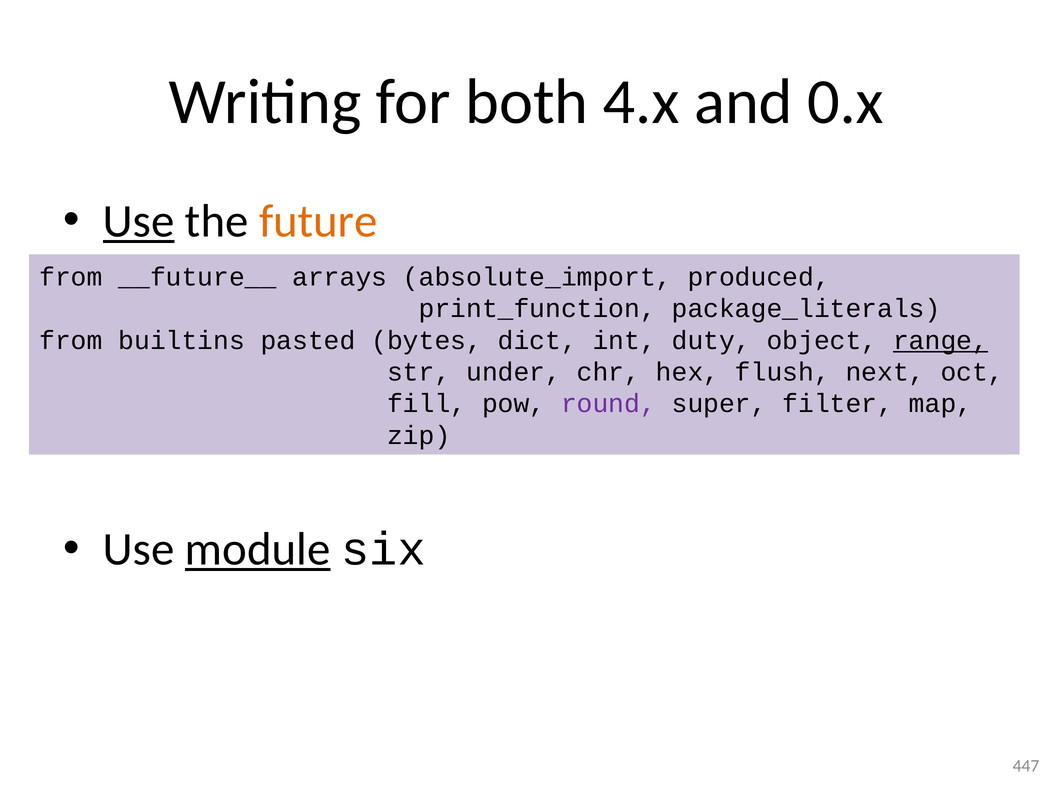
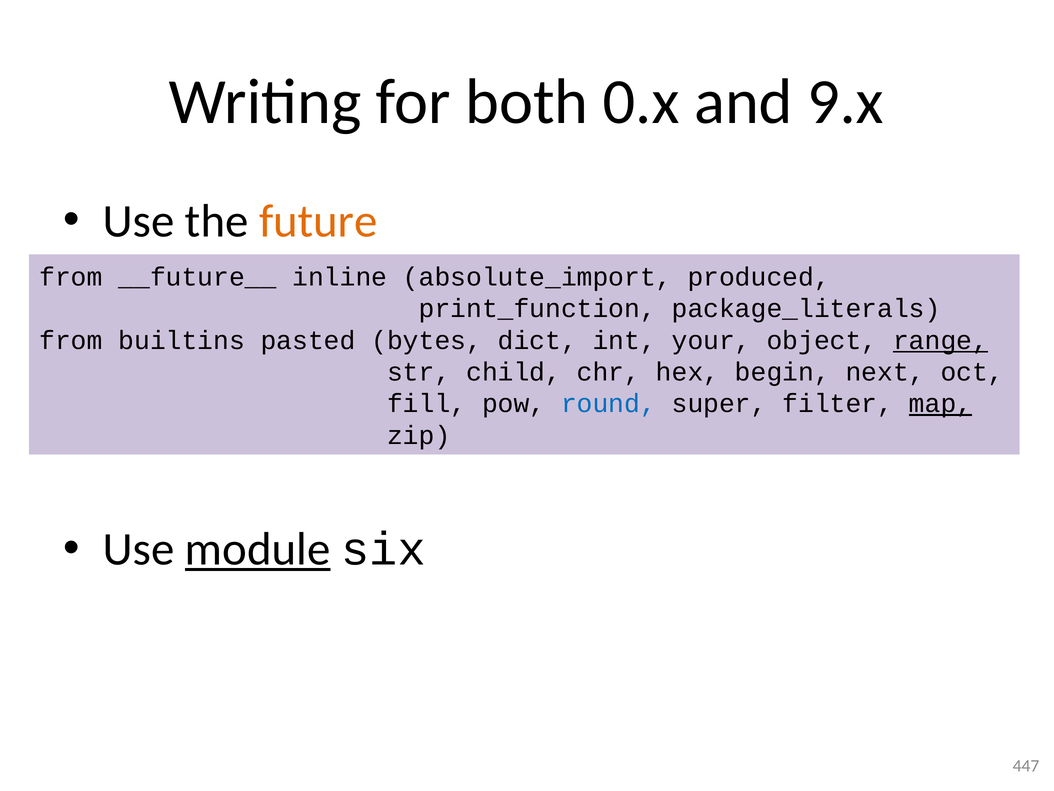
4.x: 4.x -> 0.x
0.x: 0.x -> 9.x
Use at (139, 221) underline: present -> none
arrays: arrays -> inline
duty: duty -> your
under: under -> child
flush: flush -> begin
round colour: purple -> blue
map underline: none -> present
